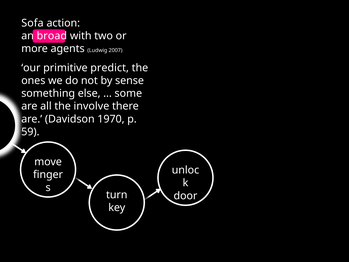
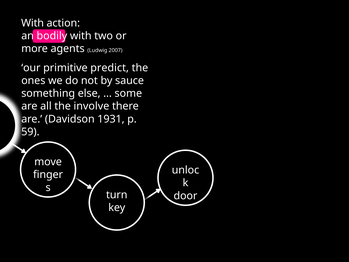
Sofa at (32, 23): Sofa -> With
broad: broad -> bodily
sense: sense -> sauce
1970: 1970 -> 1931
